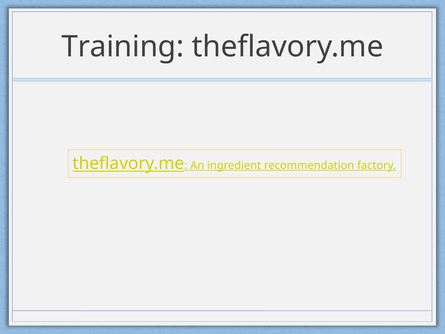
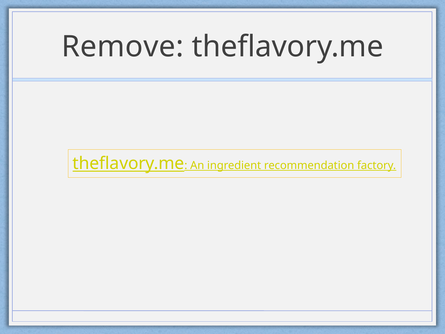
Training: Training -> Remove
